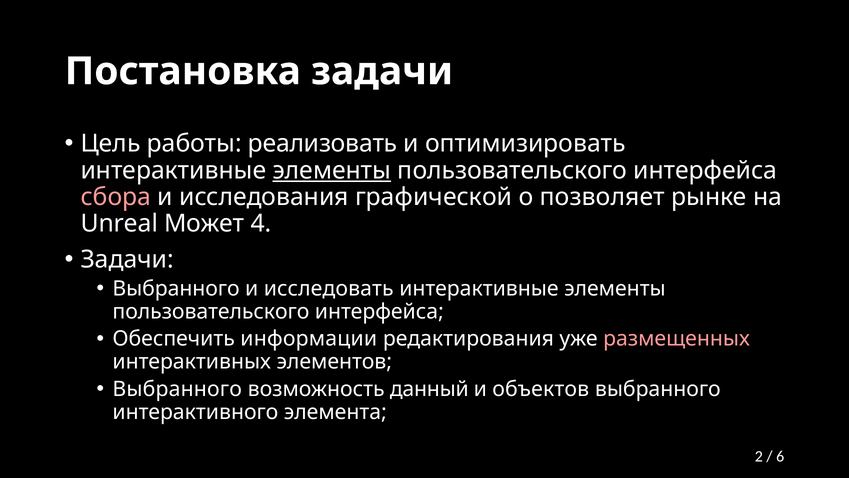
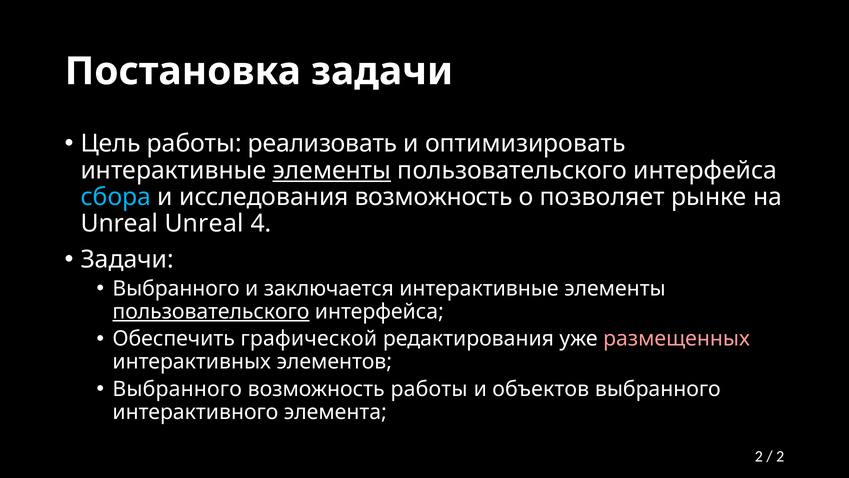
сбора colour: pink -> light blue
исследования графической: графической -> возможность
Unreal Может: Может -> Unreal
исследовать: исследовать -> заключается
пользовательского at (211, 311) underline: none -> present
информации: информации -> графической
возможность данный: данный -> работы
6 at (780, 456): 6 -> 2
